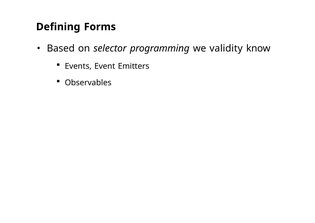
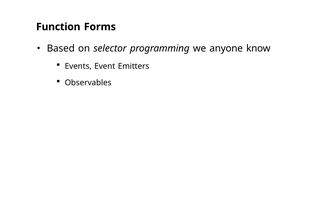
Defining: Defining -> Function
validity: validity -> anyone
